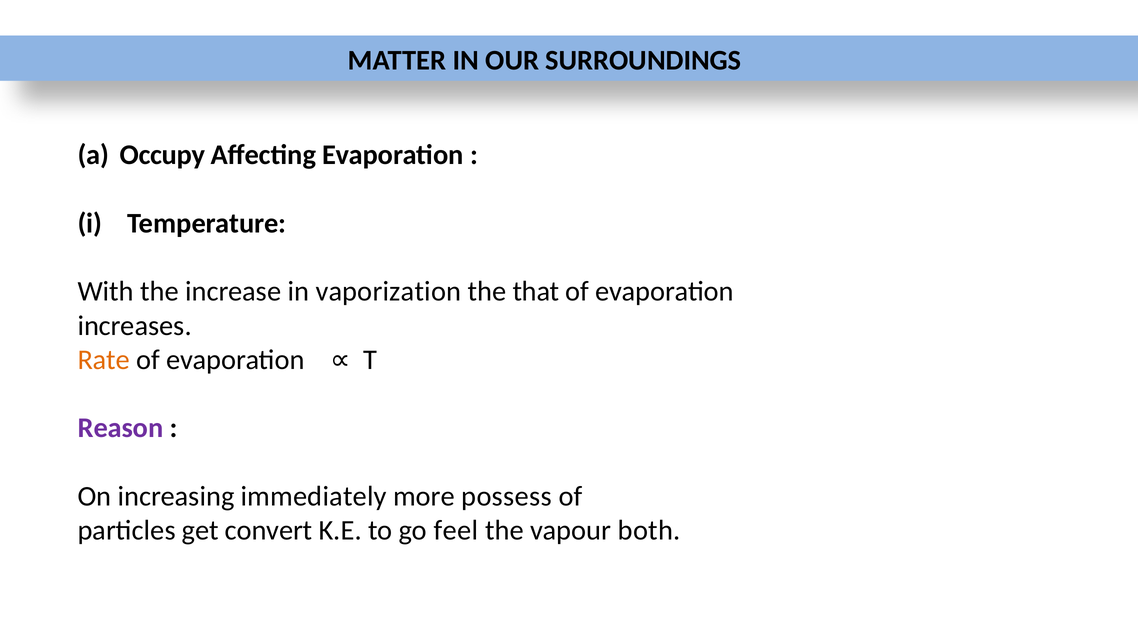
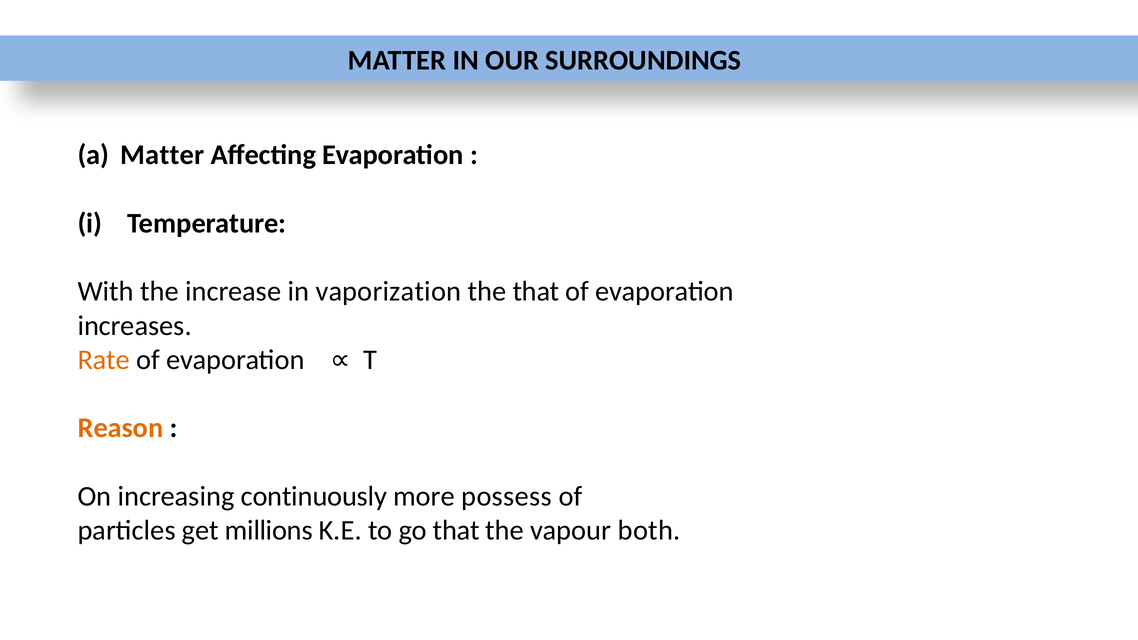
Occupy at (163, 155): Occupy -> Matter
Reason colour: purple -> orange
immediately: immediately -> continuously
convert: convert -> millions
go feel: feel -> that
